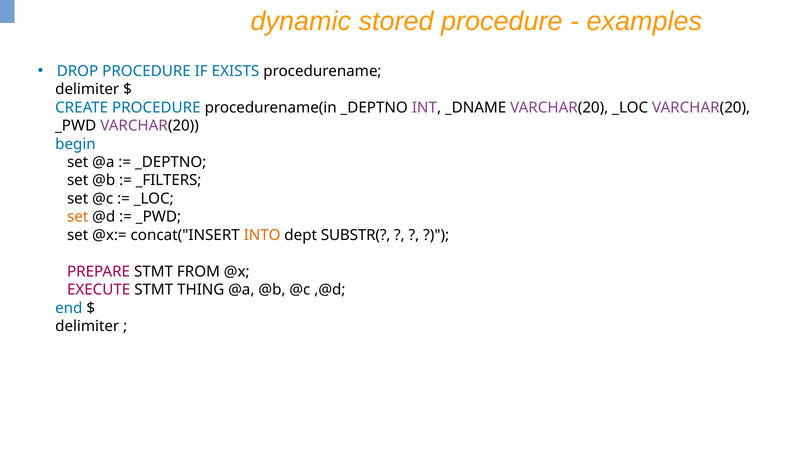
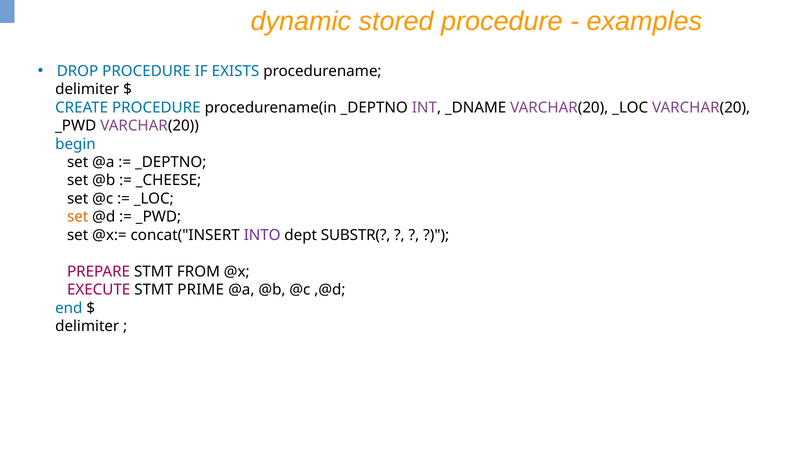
_FILTERS: _FILTERS -> _CHEESE
INTO colour: orange -> purple
THING: THING -> PRIME
